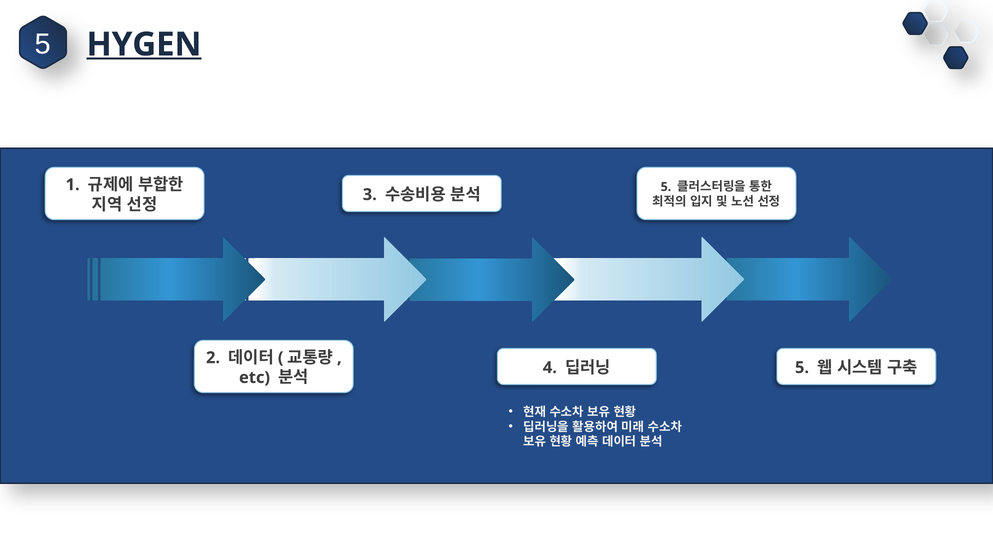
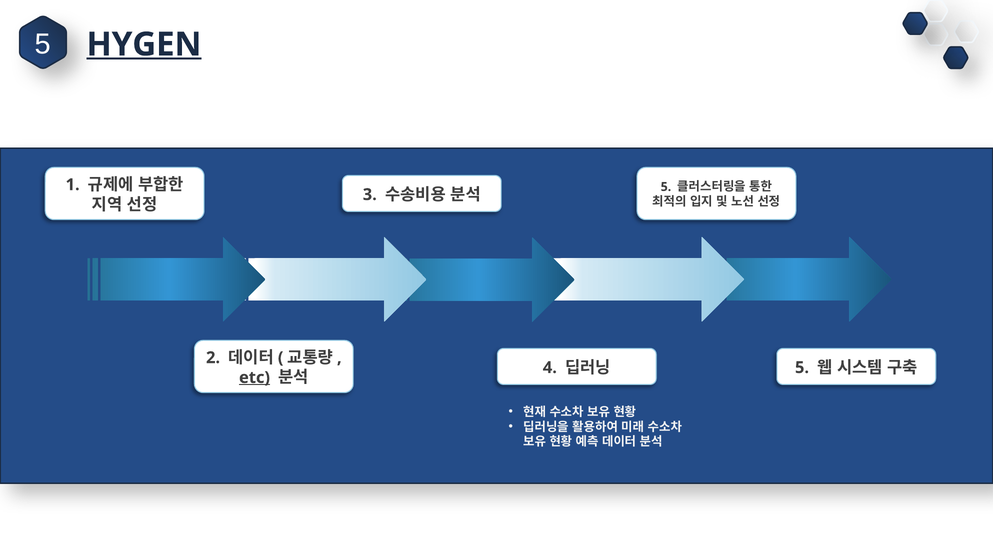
etc underline: none -> present
